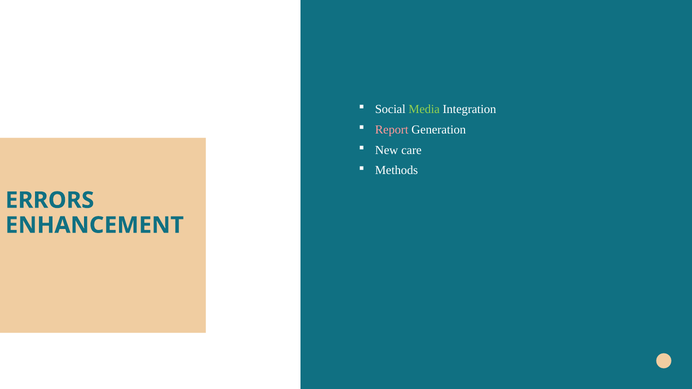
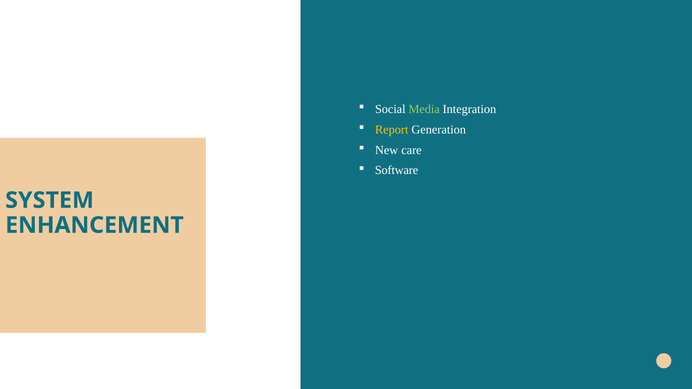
Report colour: pink -> yellow
Methods: Methods -> Software
ERRORS: ERRORS -> SYSTEM
